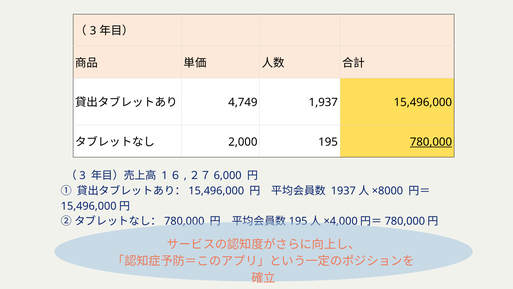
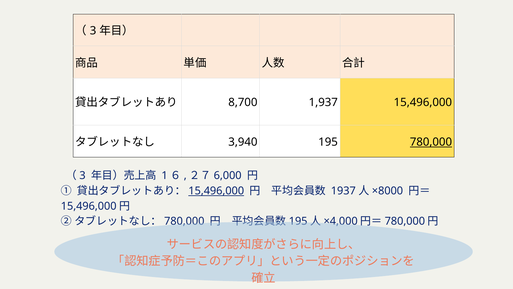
4,749: 4,749 -> 8,700
2,000: 2,000 -> 3,940
15,496,000 at (216, 191) underline: none -> present
